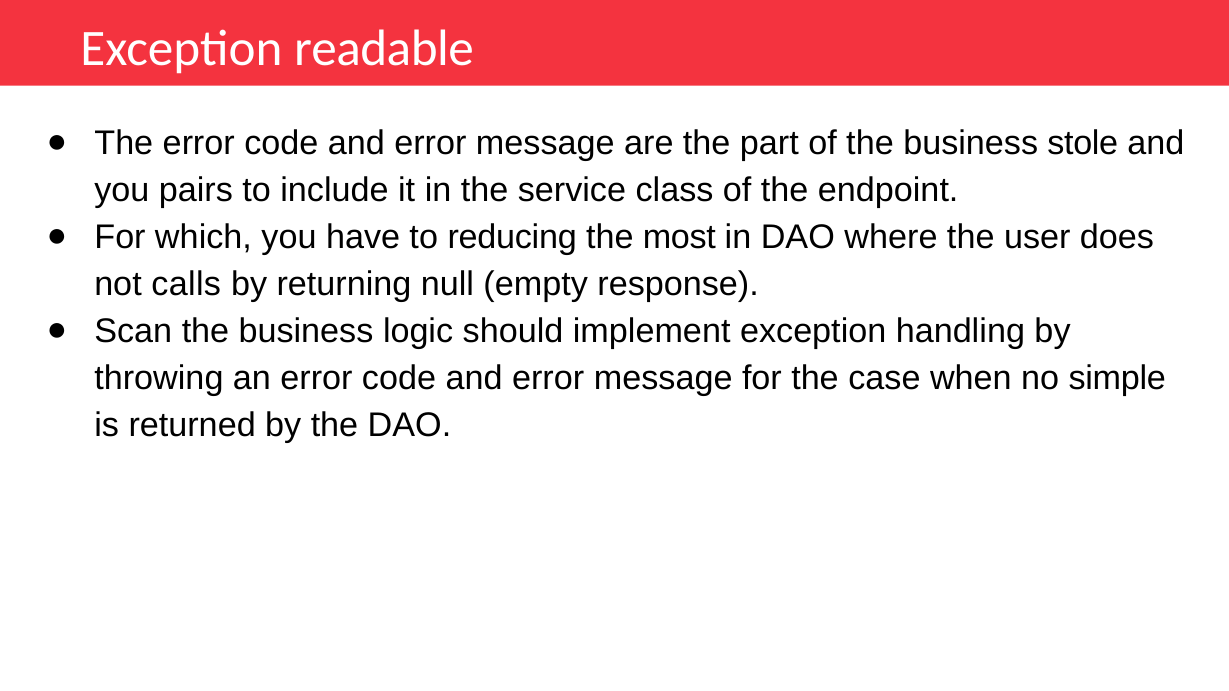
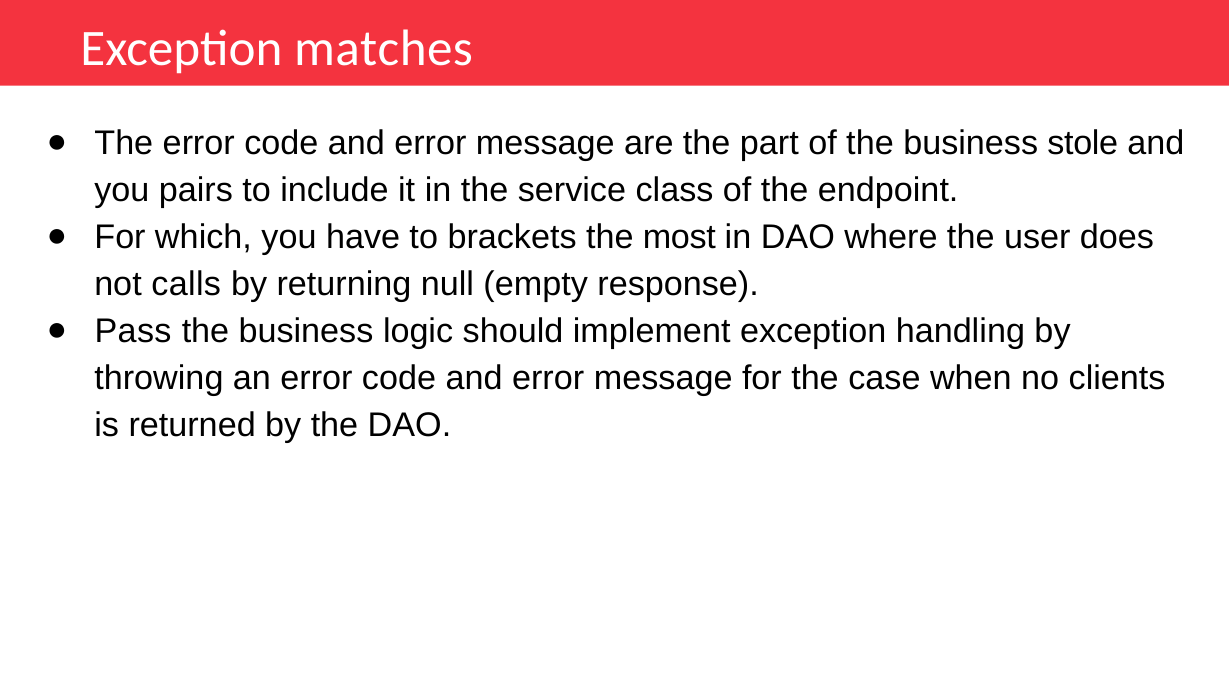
readable: readable -> matches
reducing: reducing -> brackets
Scan: Scan -> Pass
simple: simple -> clients
